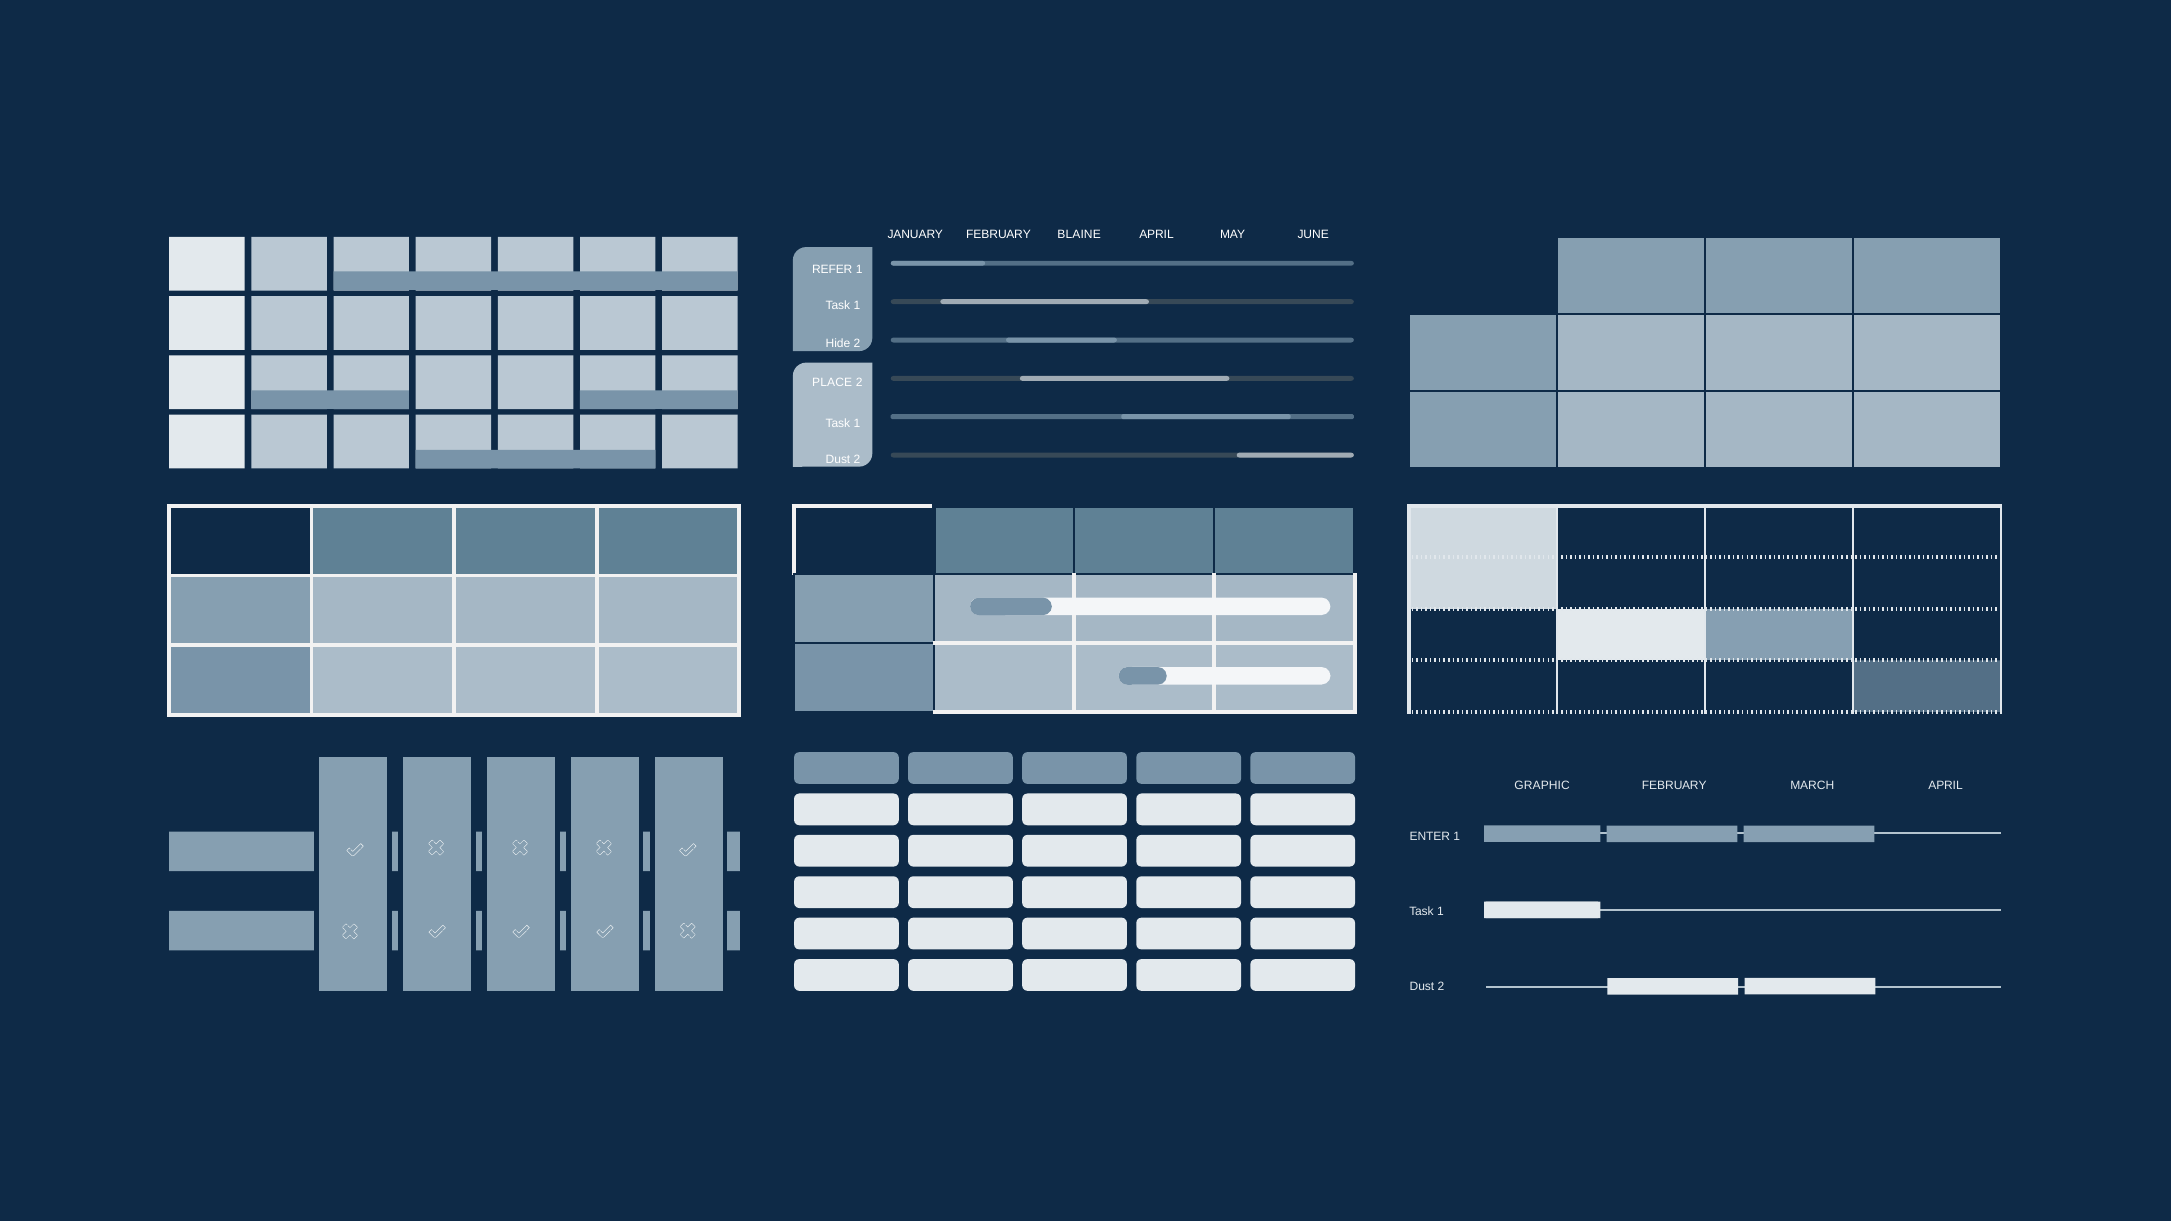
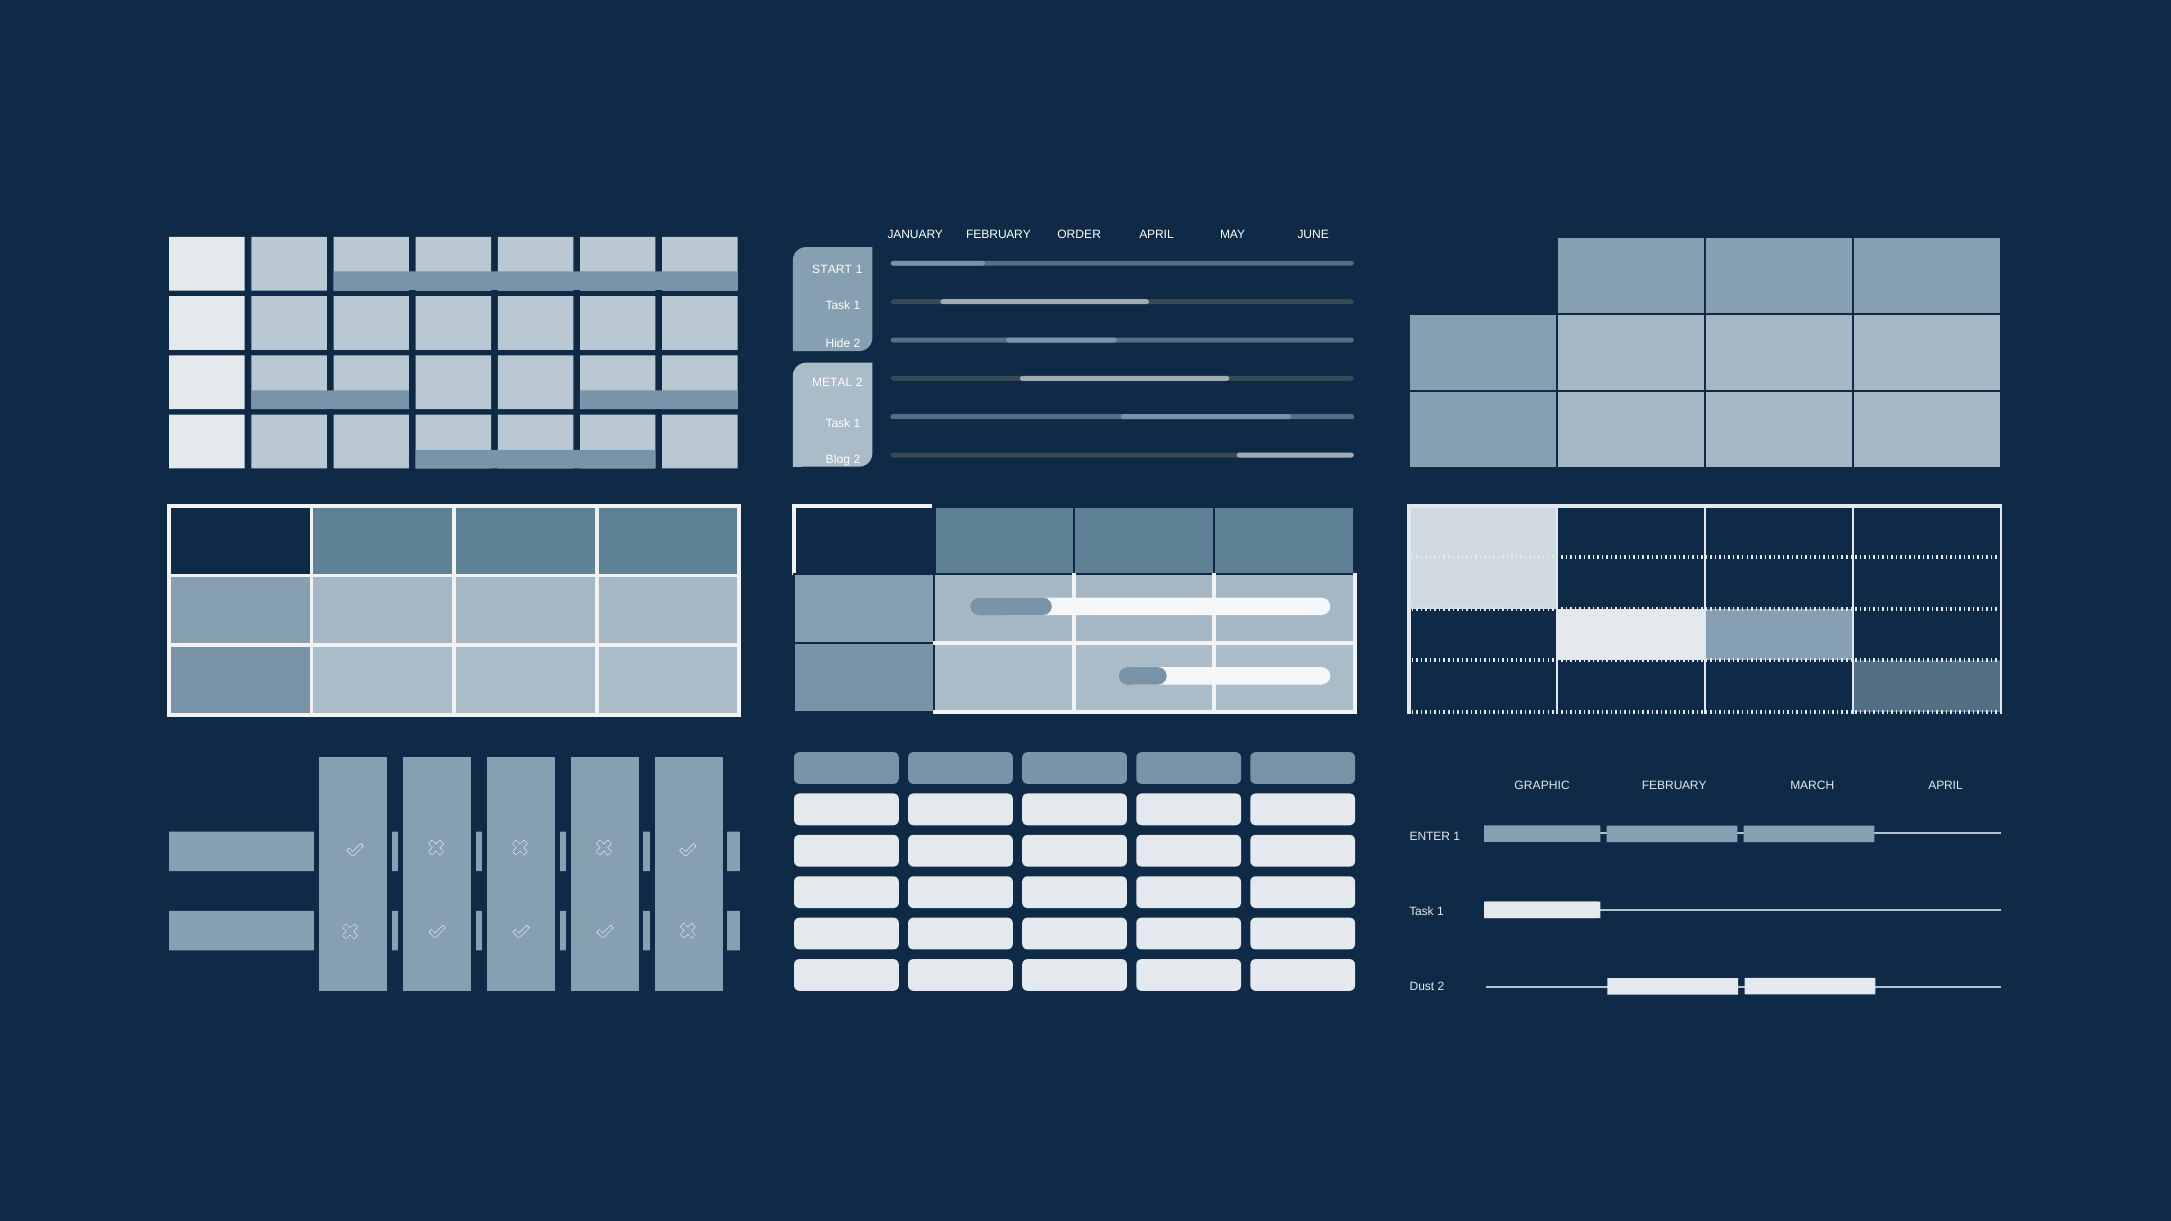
BLAINE: BLAINE -> ORDER
REFER: REFER -> START
PLACE: PLACE -> METAL
Dust at (838, 460): Dust -> Blog
